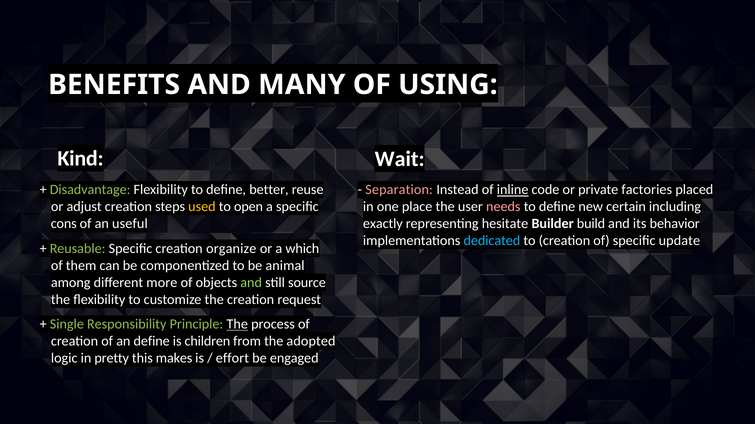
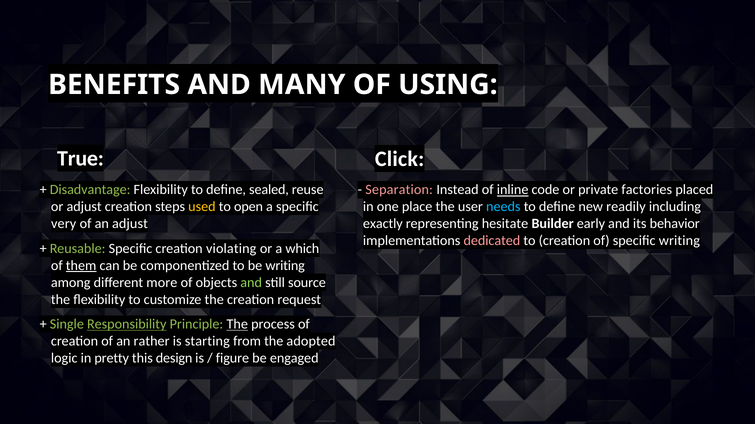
Kind: Kind -> True
Wait: Wait -> Click
better: better -> sealed
needs colour: pink -> light blue
certain: certain -> readily
cons: cons -> very
an useful: useful -> adjust
build: build -> early
dedicated colour: light blue -> pink
specific update: update -> writing
organize: organize -> violating
them underline: none -> present
be animal: animal -> writing
Responsibility underline: none -> present
an define: define -> rather
children: children -> starting
makes: makes -> design
effort: effort -> figure
